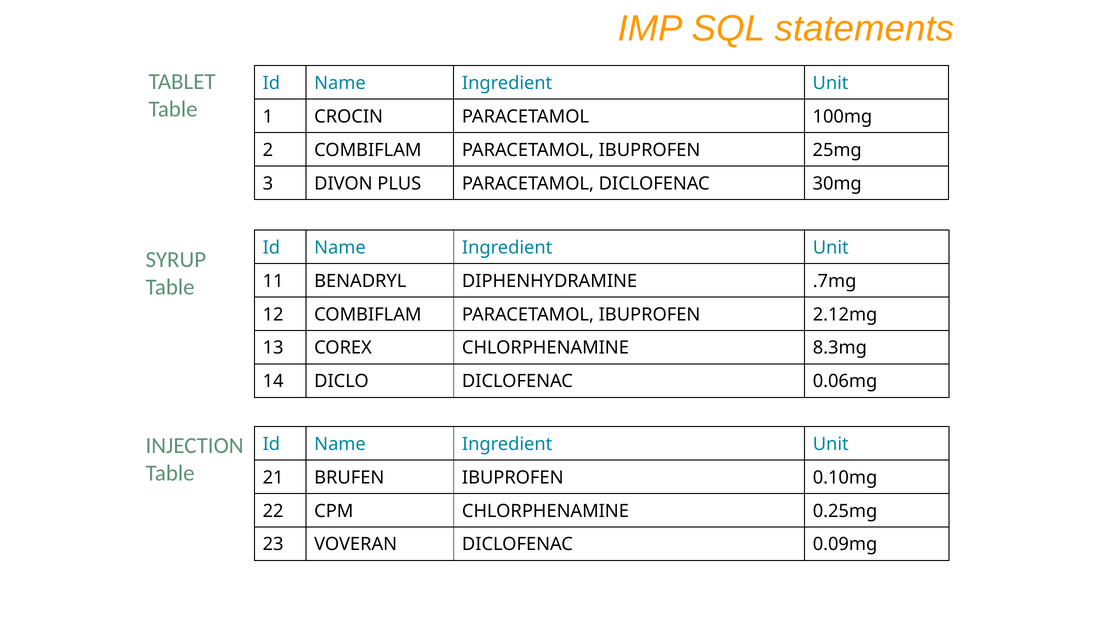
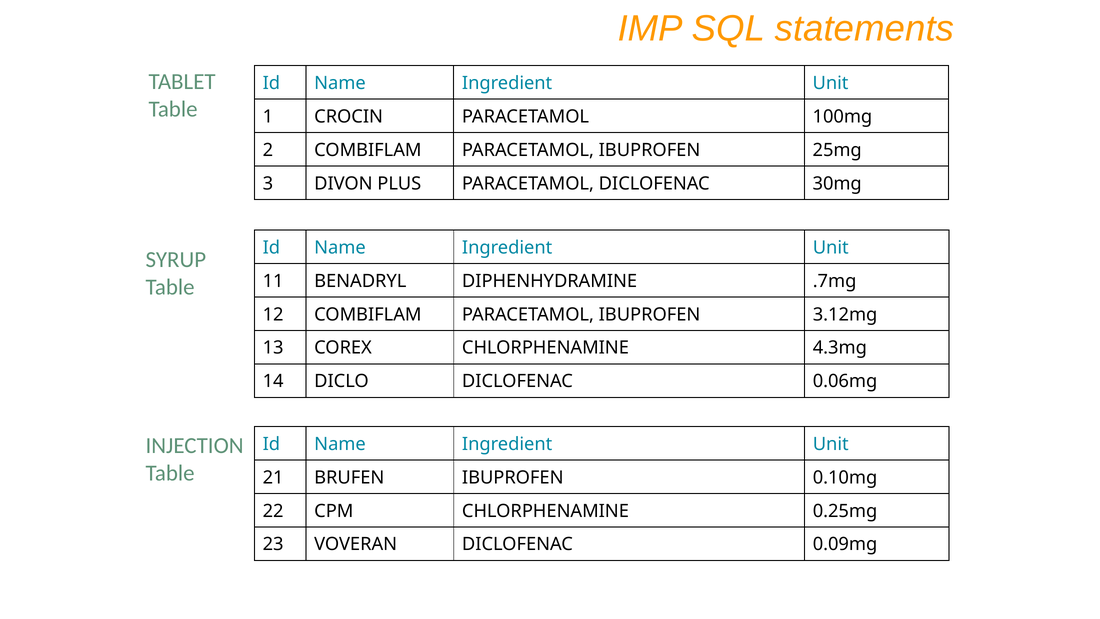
2.12mg: 2.12mg -> 3.12mg
8.3mg: 8.3mg -> 4.3mg
